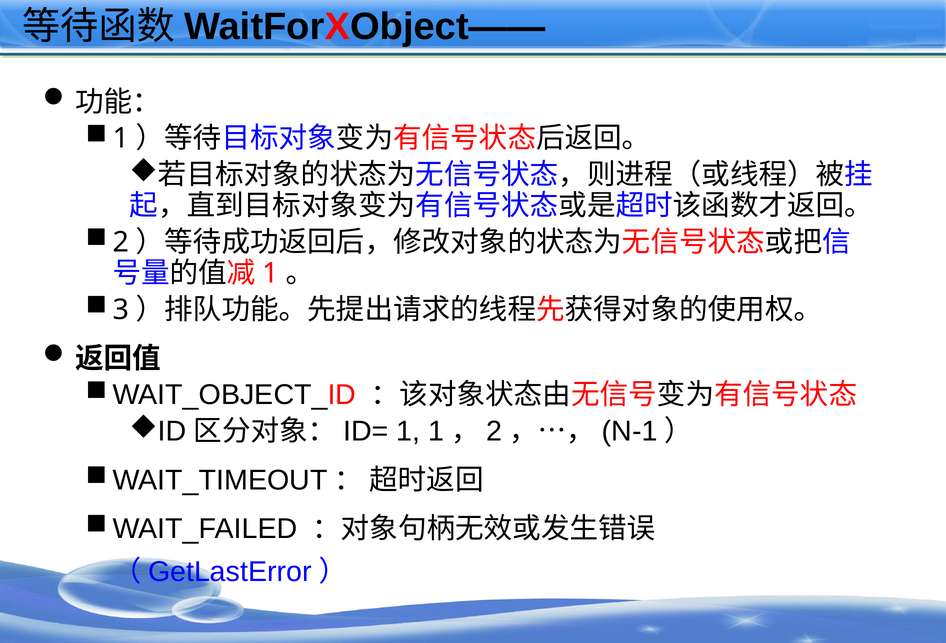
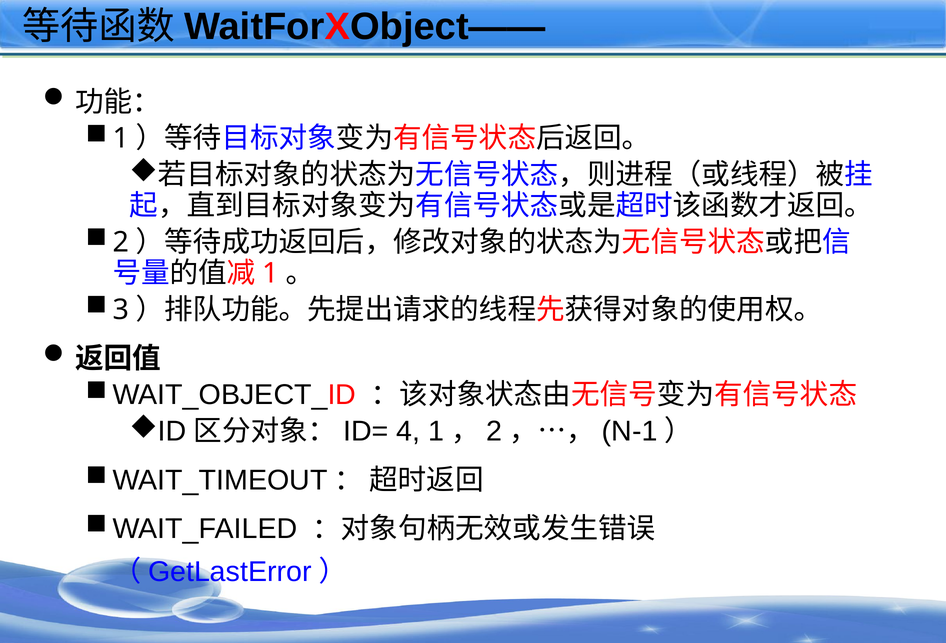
1 at (408, 432): 1 -> 4
